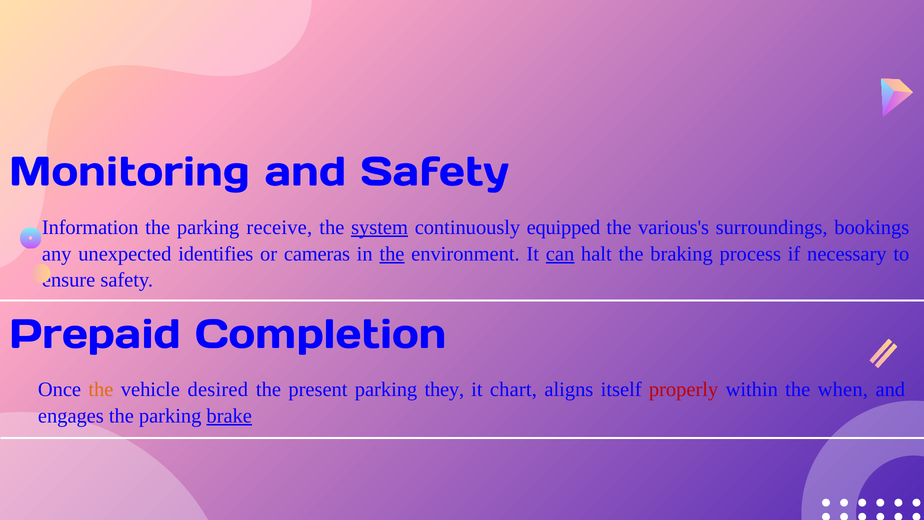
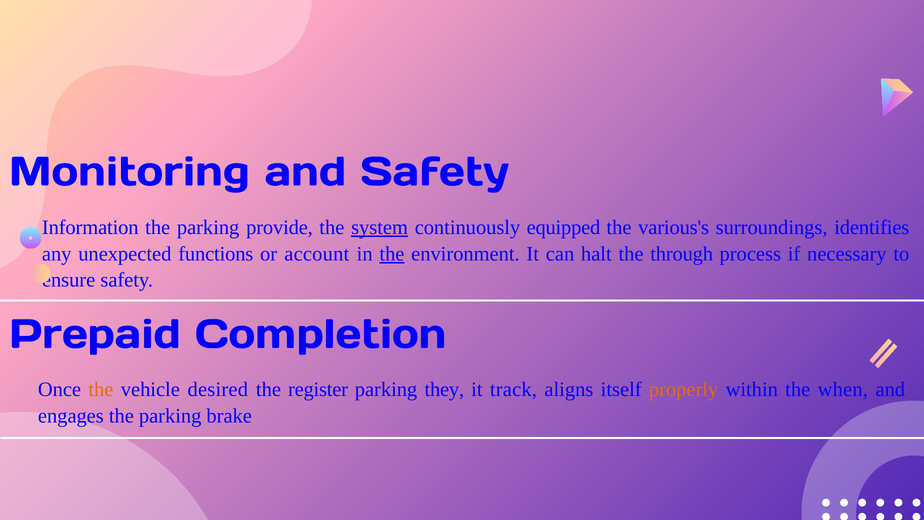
receive: receive -> provide
bookings: bookings -> identifies
identifies: identifies -> functions
cameras: cameras -> account
can underline: present -> none
braking: braking -> through
present: present -> register
chart: chart -> track
properly colour: red -> orange
brake underline: present -> none
